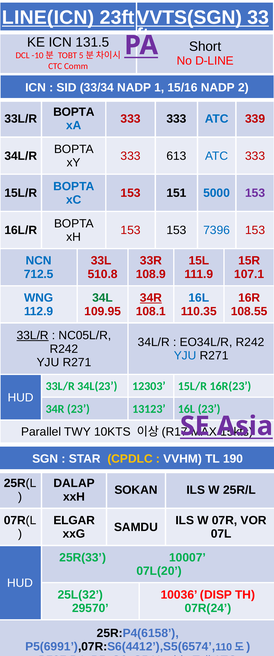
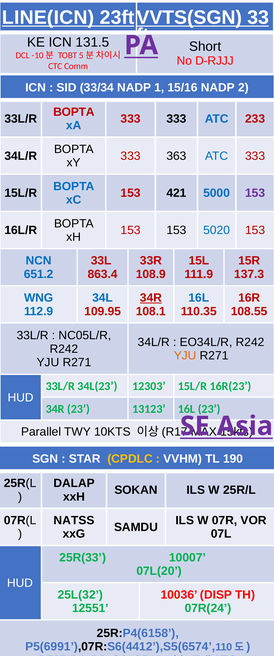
D-LINE: D-LINE -> D-RJJJ
BOPTA at (74, 112) colour: black -> red
339: 339 -> 233
613: 613 -> 363
151: 151 -> 421
7396: 7396 -> 5020
712.5: 712.5 -> 651.2
510.8: 510.8 -> 863.4
107.1: 107.1 -> 137.3
34L colour: green -> blue
33L/R at (33, 335) underline: present -> none
YJU at (185, 355) colour: blue -> orange
ELGAR: ELGAR -> NATSS
29570: 29570 -> 12551
